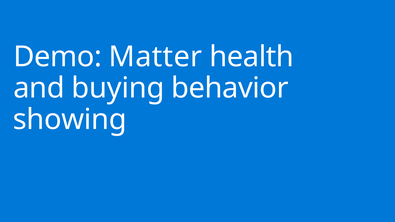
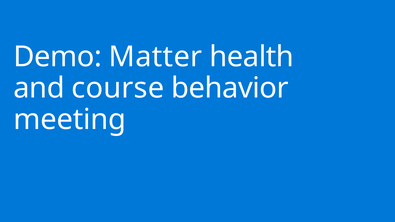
buying: buying -> course
showing: showing -> meeting
